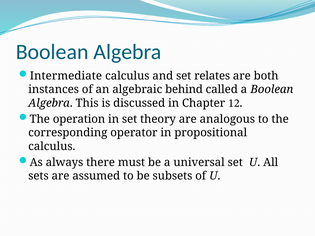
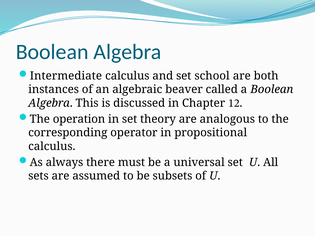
relates: relates -> school
behind: behind -> beaver
